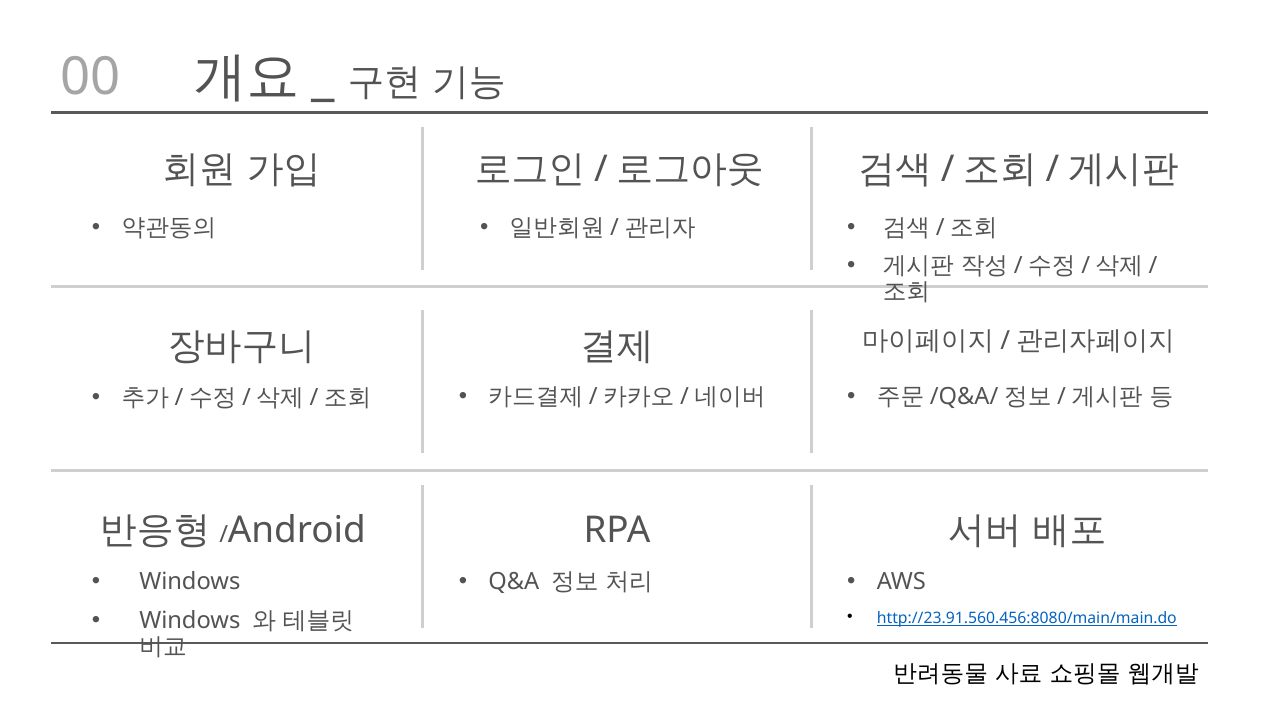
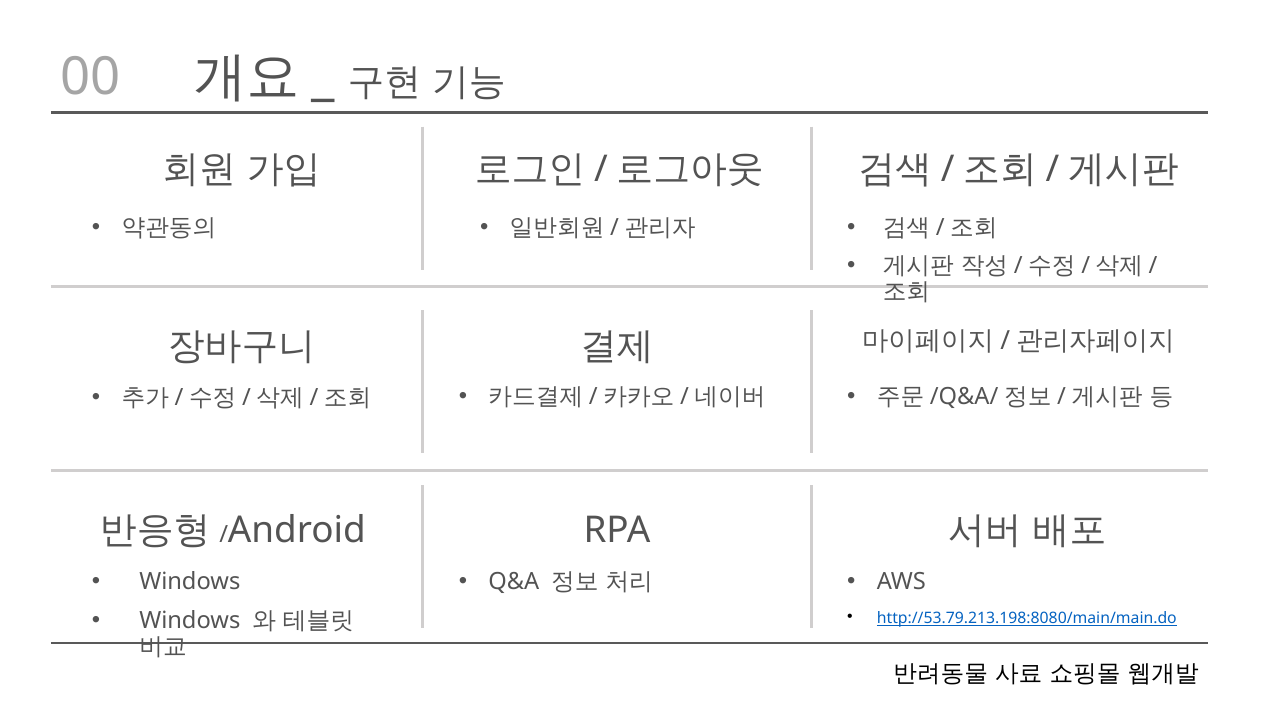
http://23.91.560.456:8080/main/main.do: http://23.91.560.456:8080/main/main.do -> http://53.79.213.198:8080/main/main.do
